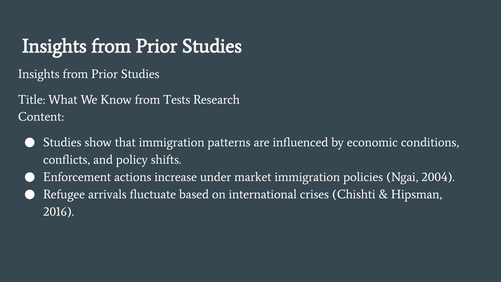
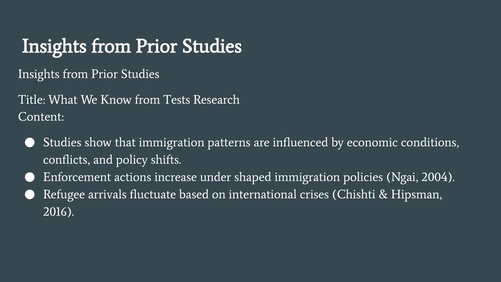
market: market -> shaped
